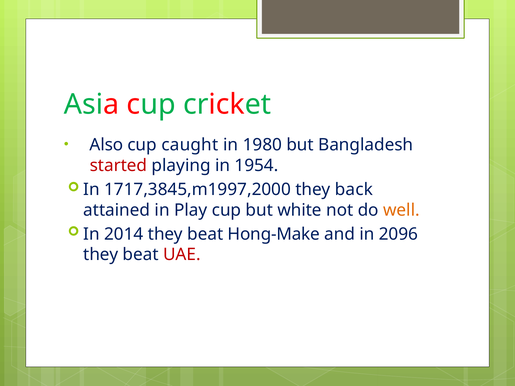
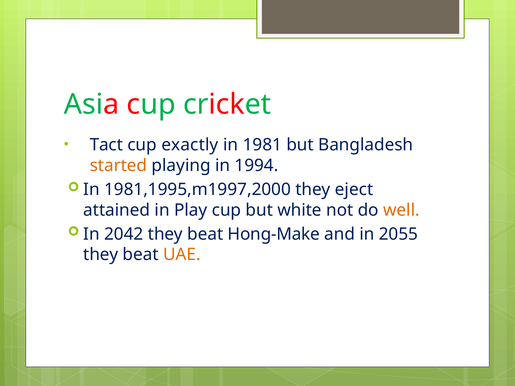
Also: Also -> Tact
caught: caught -> exactly
1980: 1980 -> 1981
started colour: red -> orange
1954: 1954 -> 1994
1717,3845,m1997,2000: 1717,3845,m1997,2000 -> 1981,1995,m1997,2000
back: back -> eject
2014: 2014 -> 2042
2096: 2096 -> 2055
UAE colour: red -> orange
